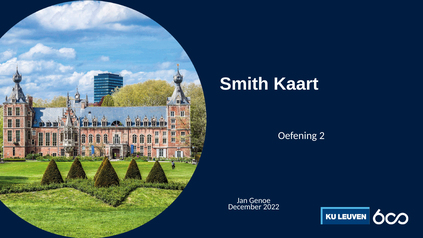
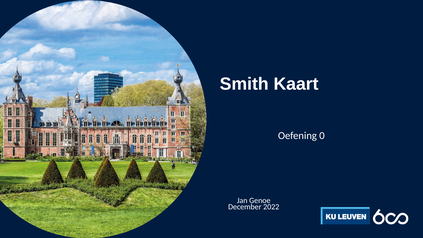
2: 2 -> 0
